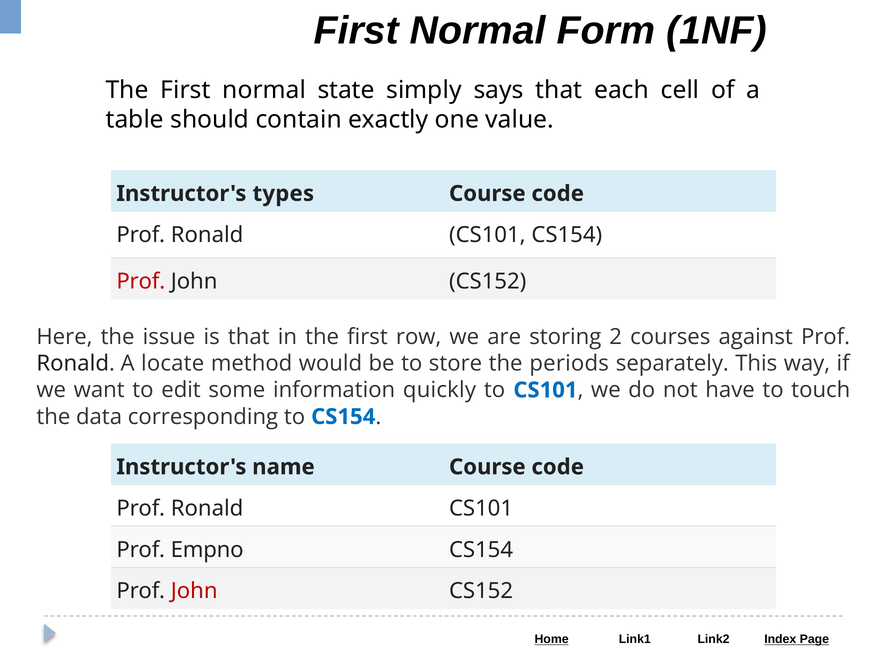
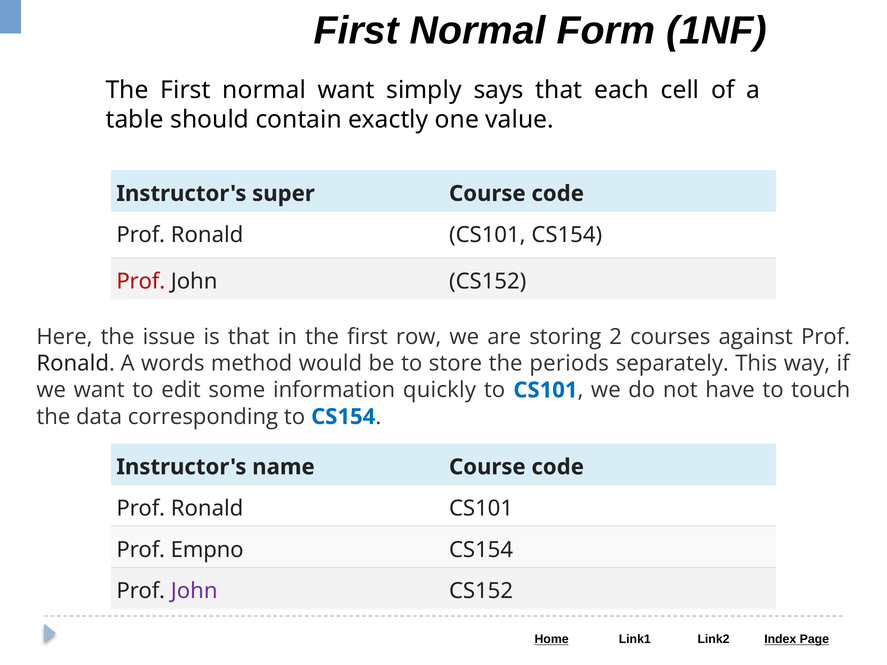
normal state: state -> want
types: types -> super
locate: locate -> words
John at (194, 591) colour: red -> purple
